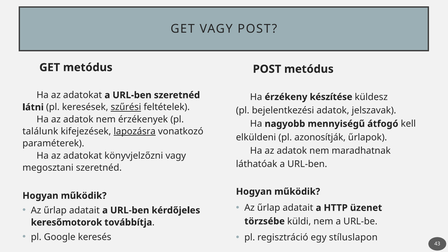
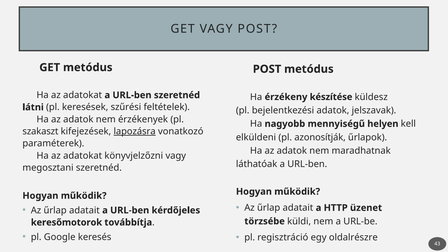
szűrési underline: present -> none
átfogó: átfogó -> helyen
találunk: találunk -> szakaszt
stíluslapon: stíluslapon -> oldalrészre
